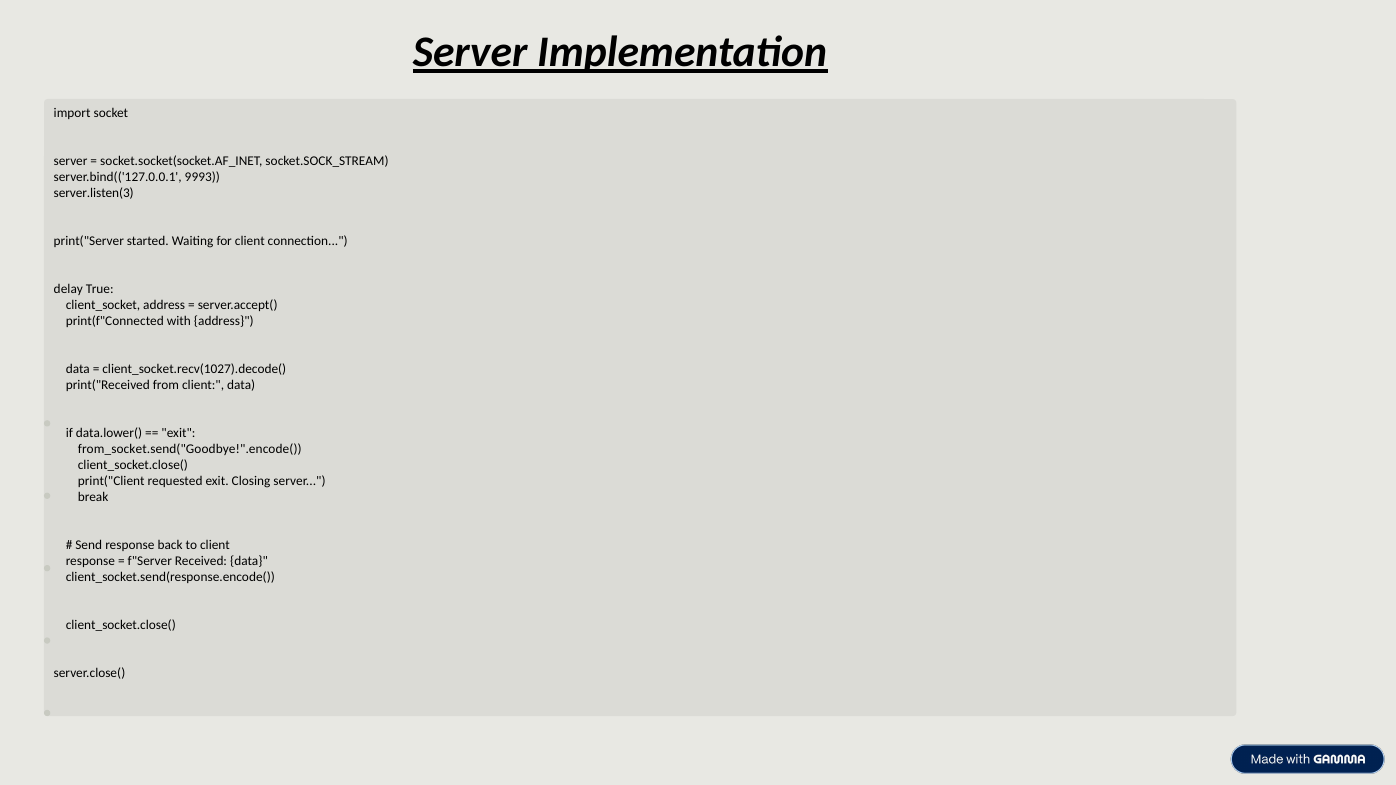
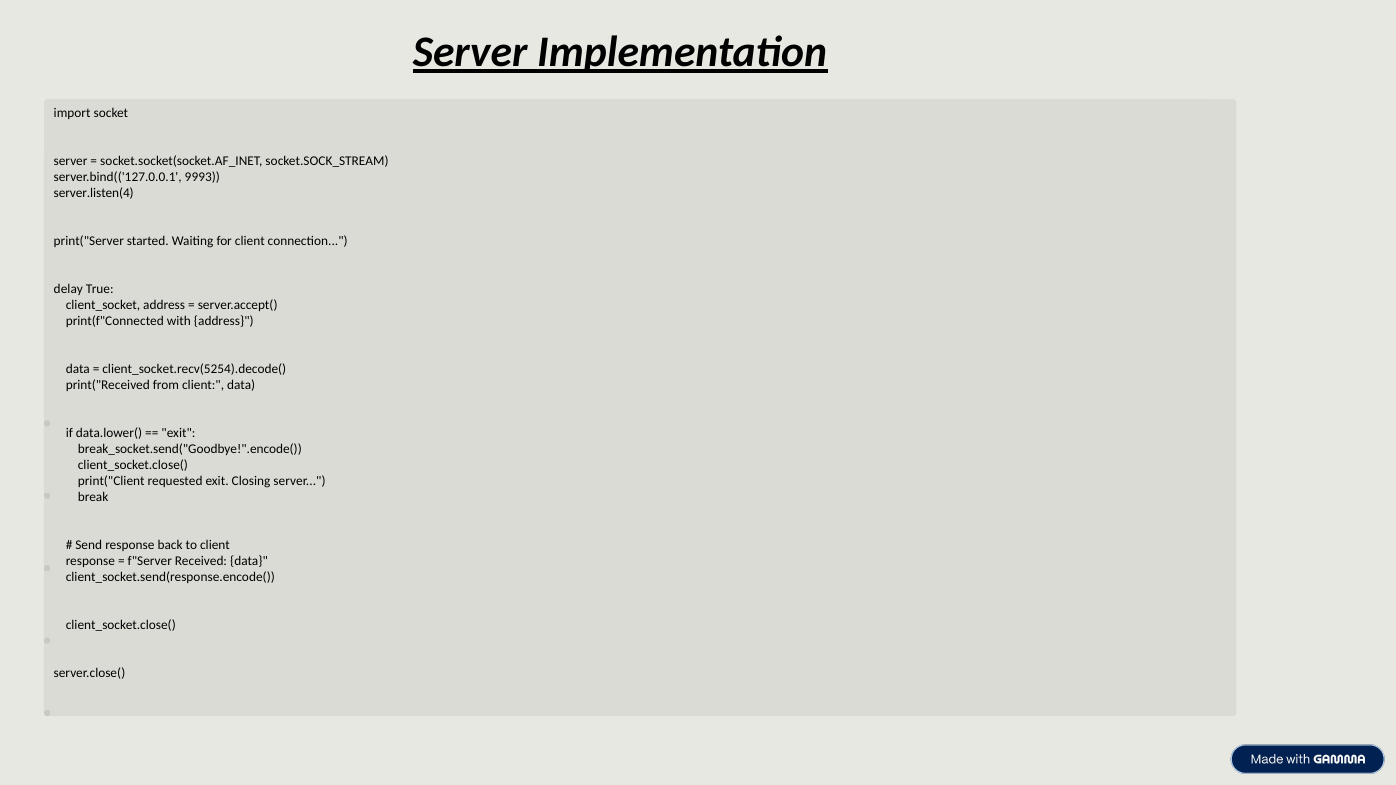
server.listen(3: server.listen(3 -> server.listen(4
client_socket.recv(1027).decode(: client_socket.recv(1027).decode( -> client_socket.recv(5254).decode(
from_socket.send("Goodbye!".encode(: from_socket.send("Goodbye!".encode( -> break_socket.send("Goodbye!".encode(
